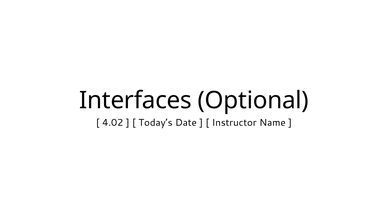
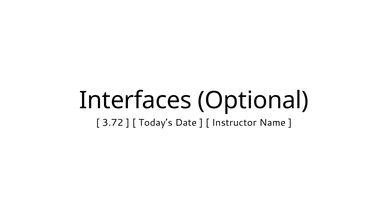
4.02: 4.02 -> 3.72
